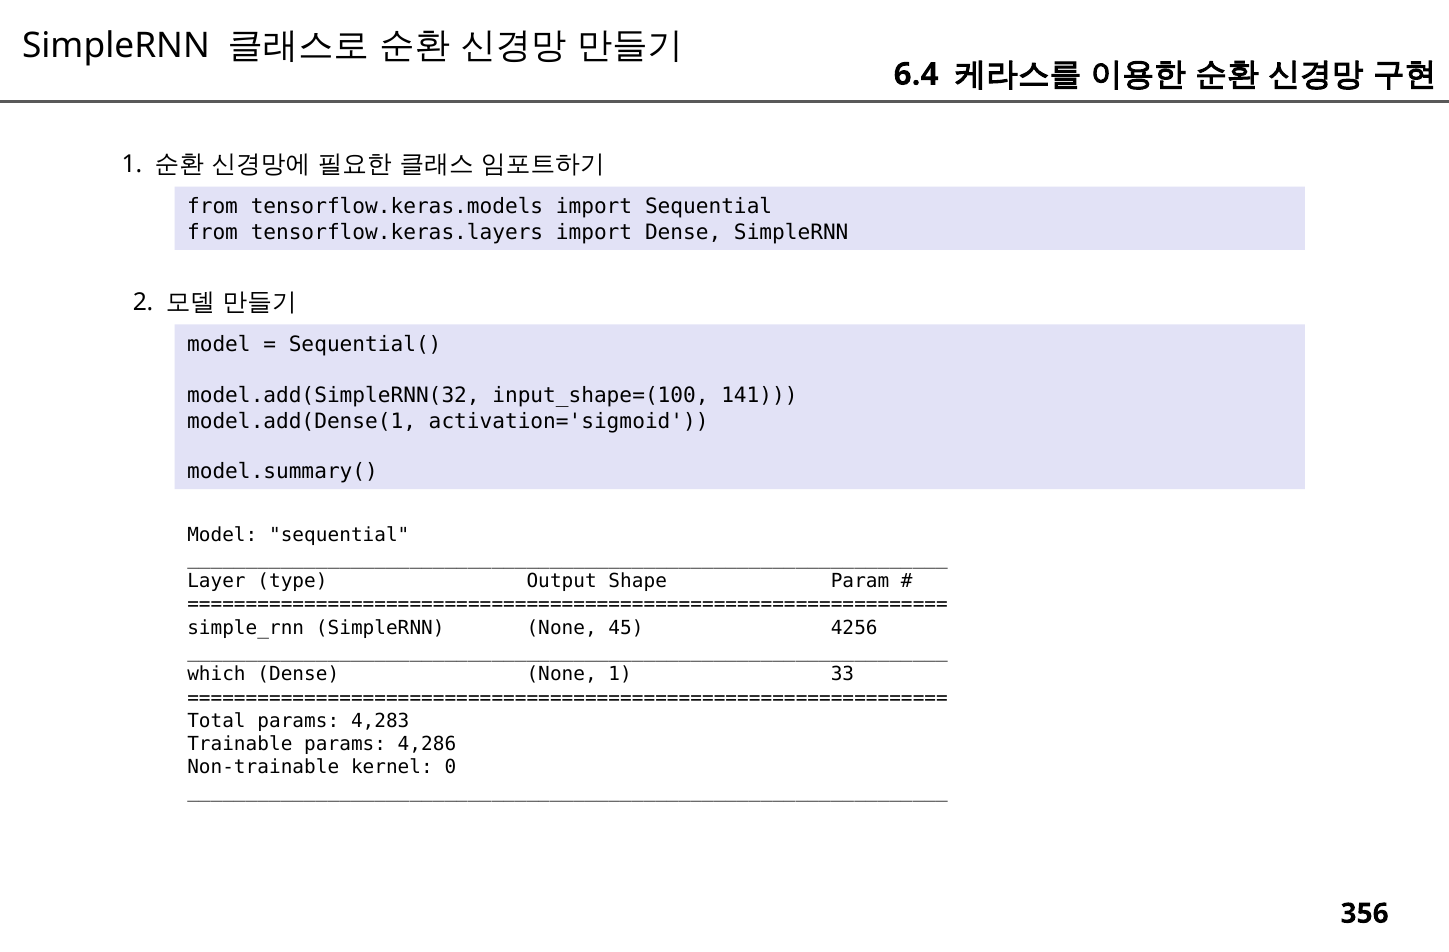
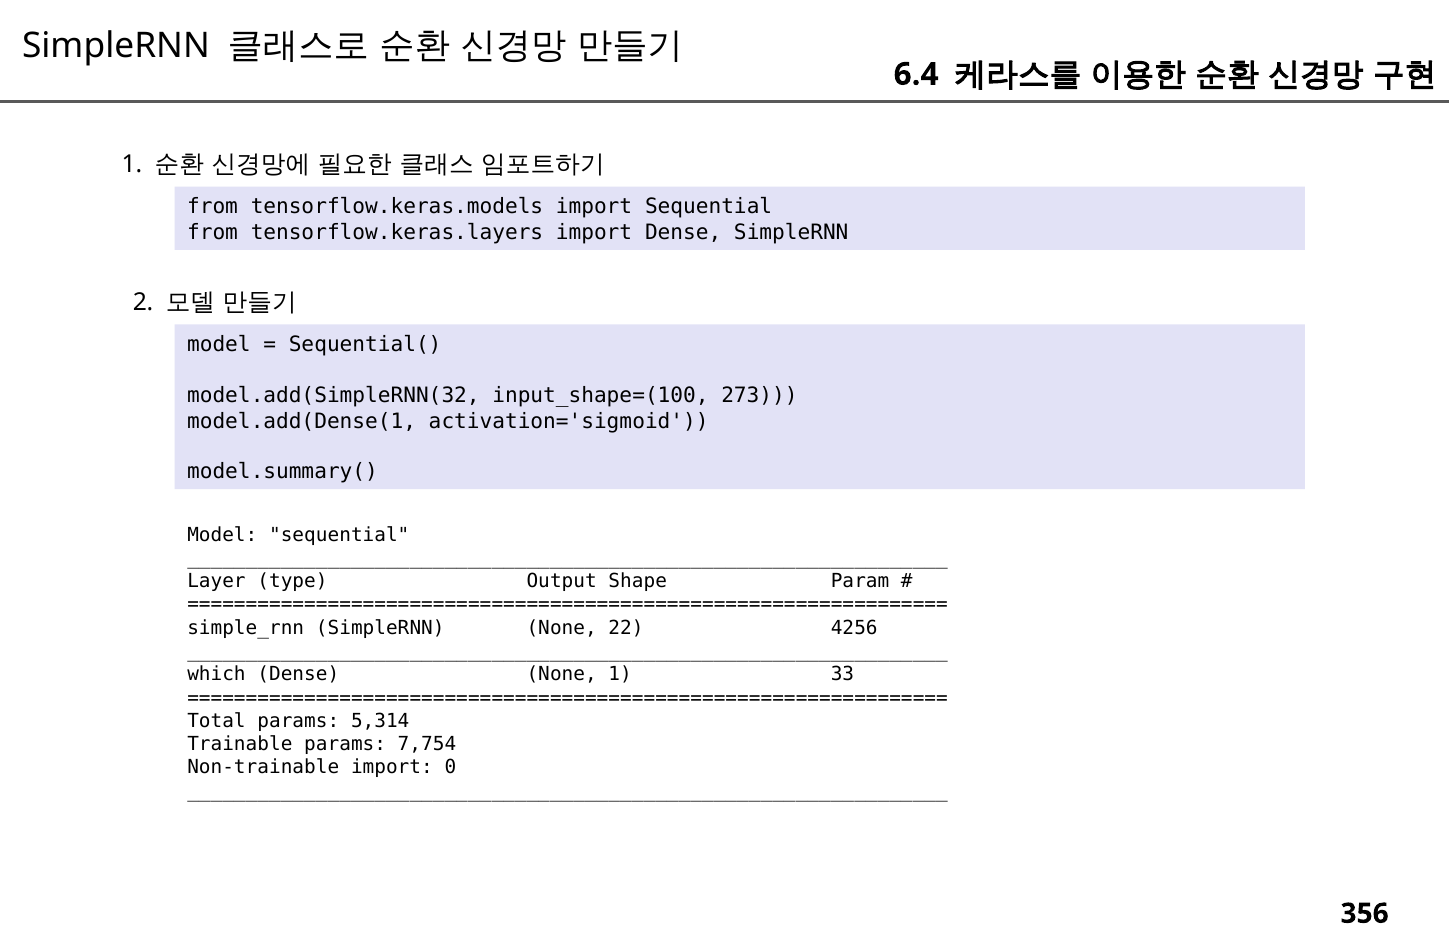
141: 141 -> 273
45: 45 -> 22
4,283: 4,283 -> 5,314
4,286: 4,286 -> 7,754
Non-trainable kernel: kernel -> import
